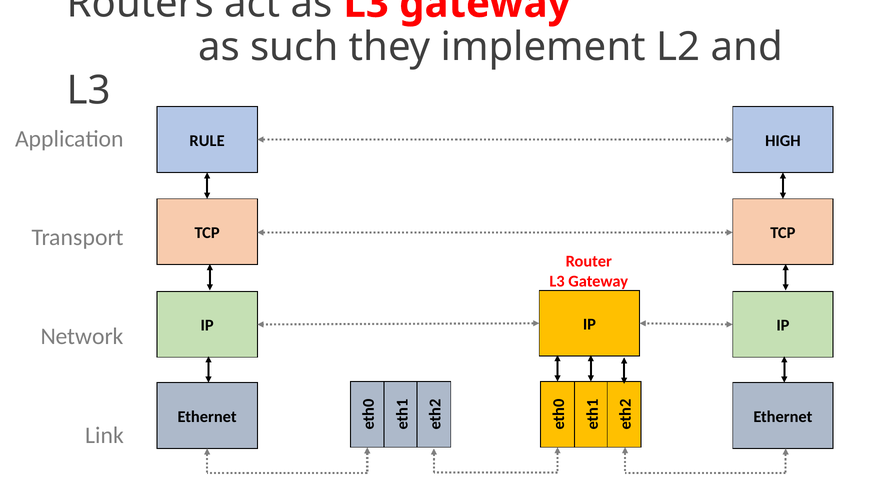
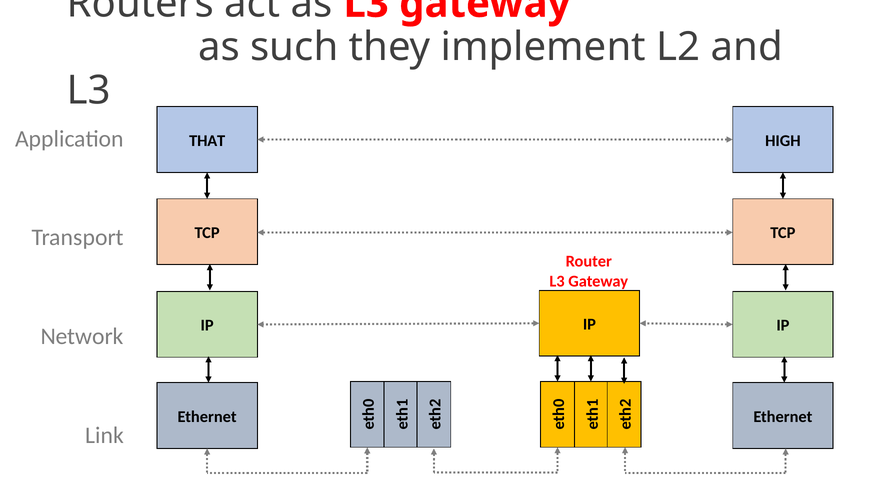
RULE: RULE -> THAT
